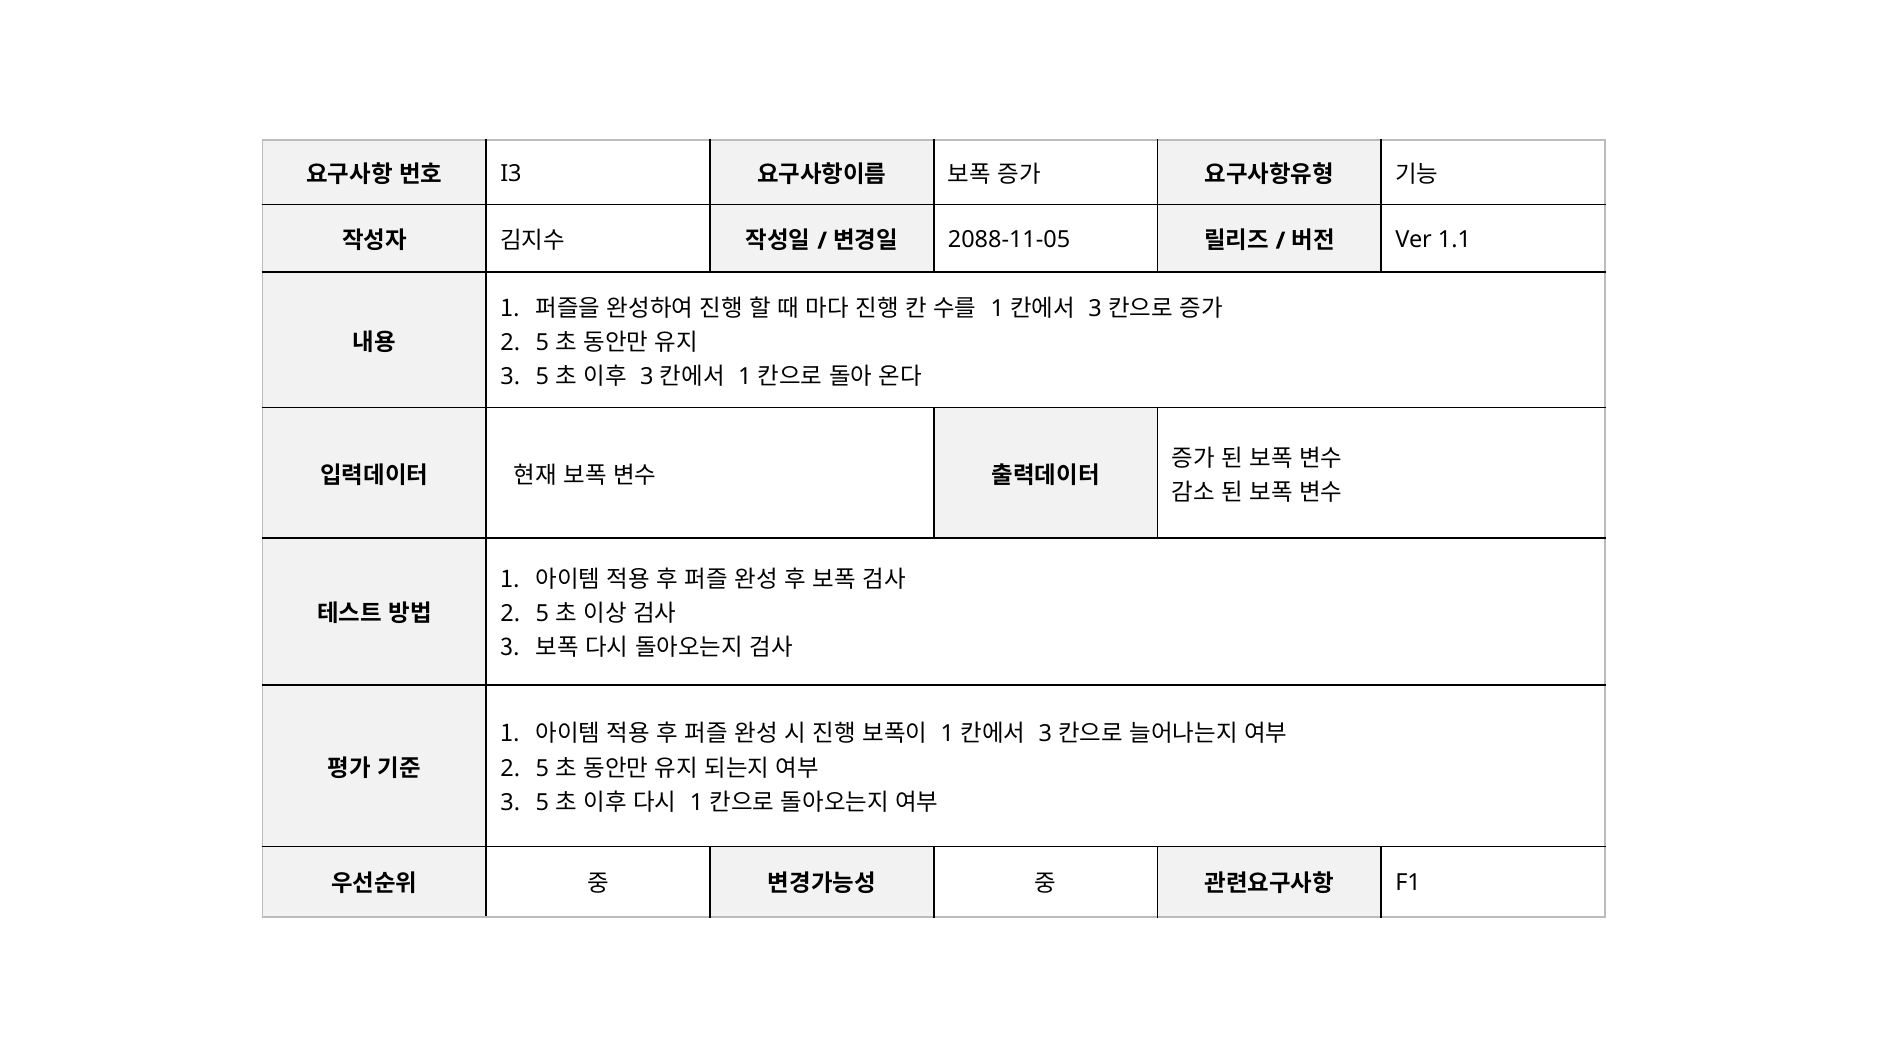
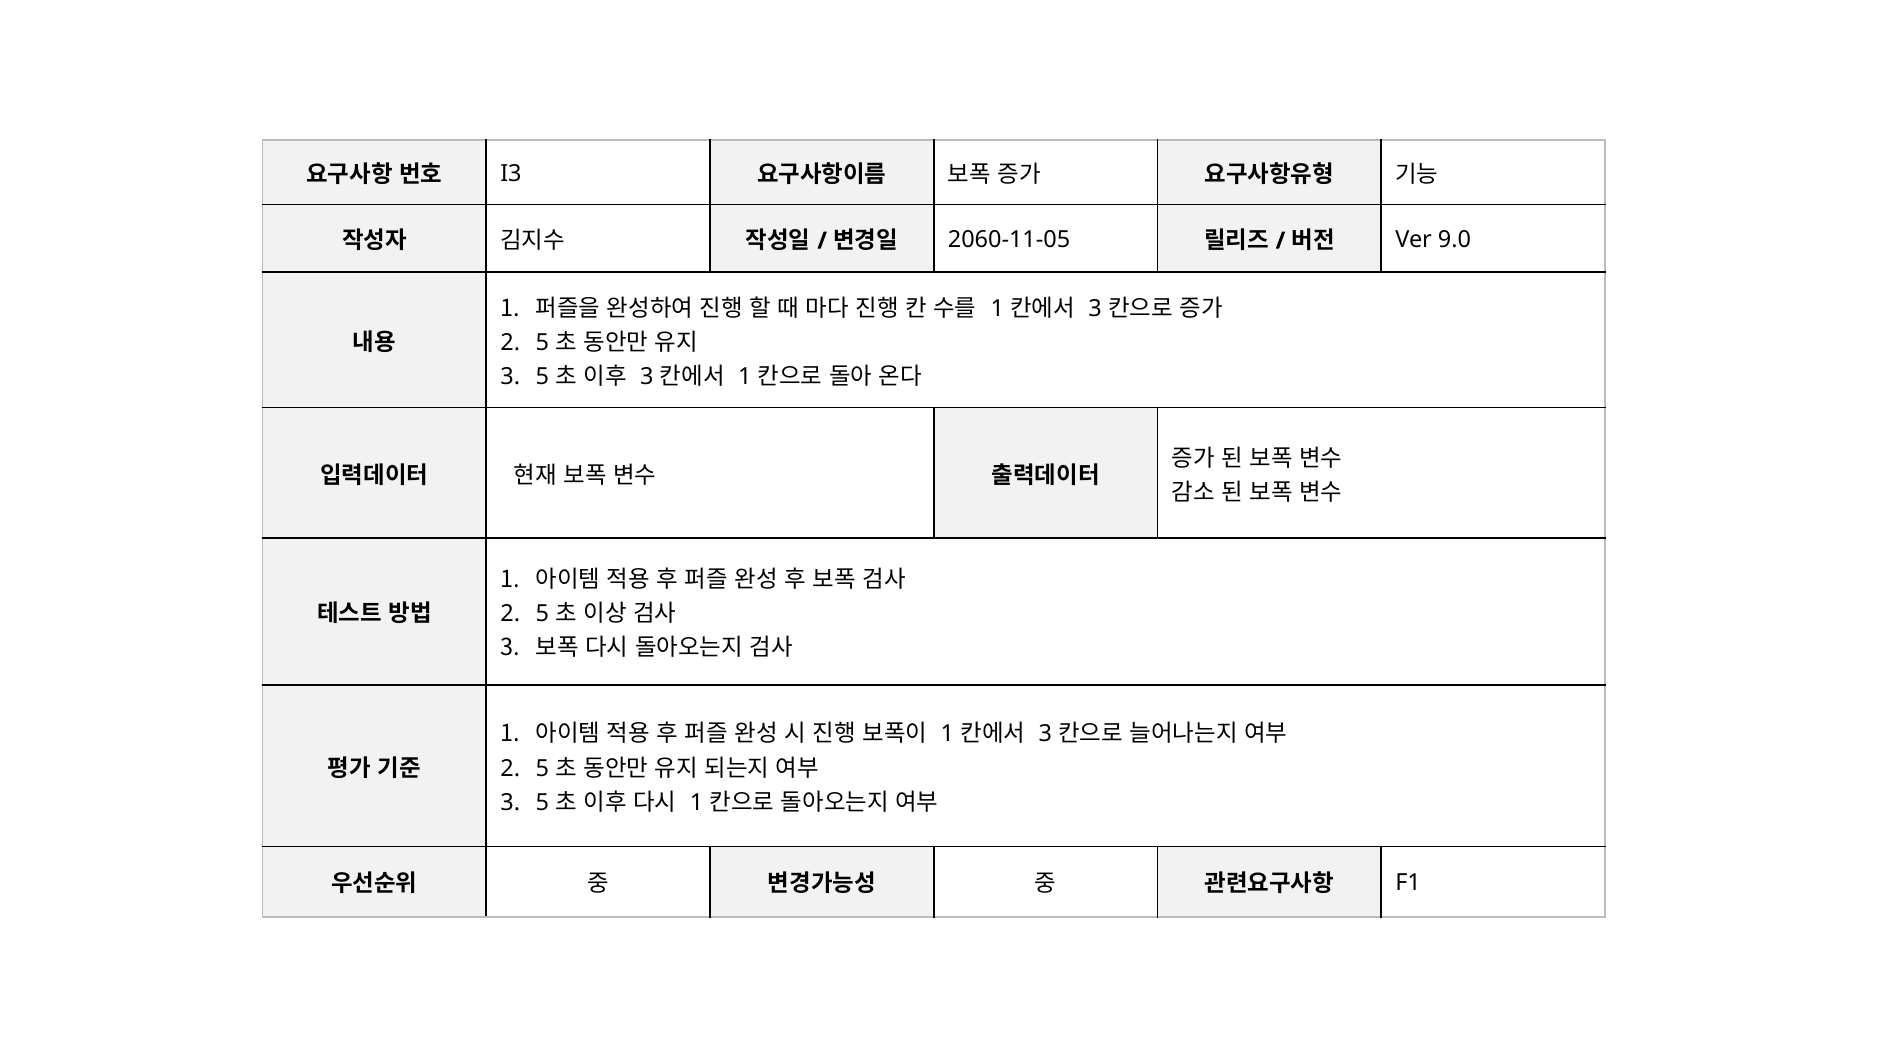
2088-11-05: 2088-11-05 -> 2060-11-05
1.1: 1.1 -> 9.0
